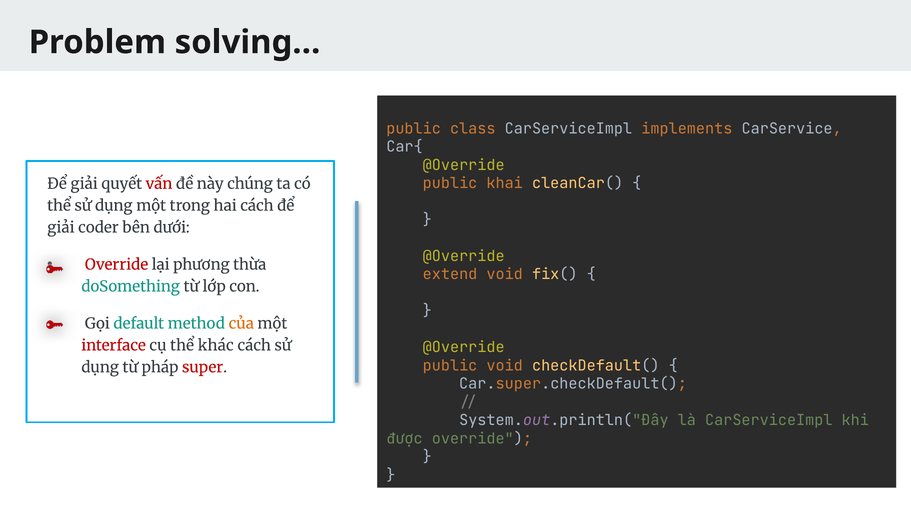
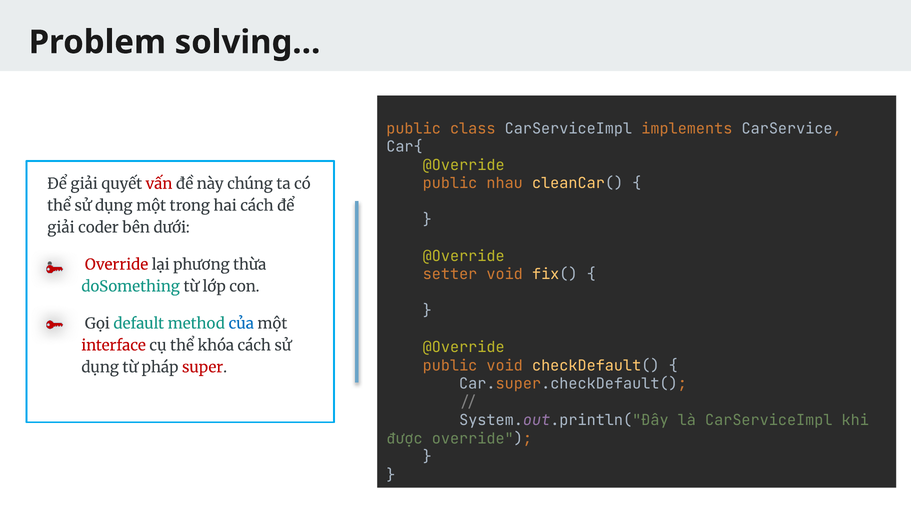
khai: khai -> nhau
extend: extend -> setter
của colour: orange -> blue
khác: khác -> khóa
